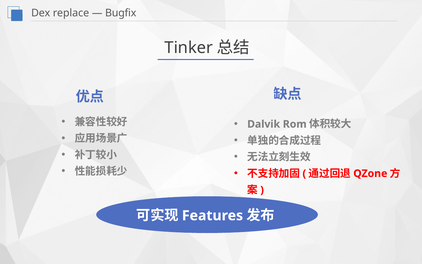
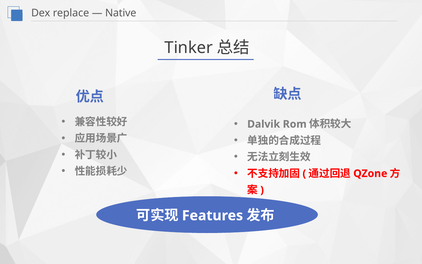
Bugfix: Bugfix -> Native
